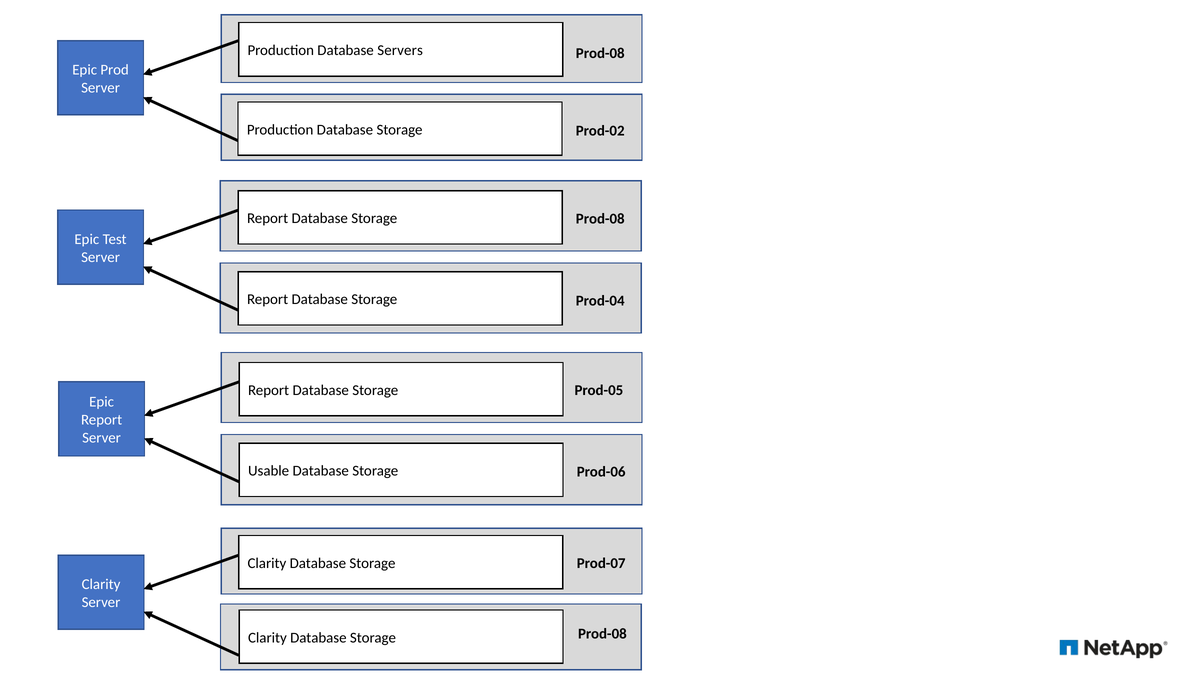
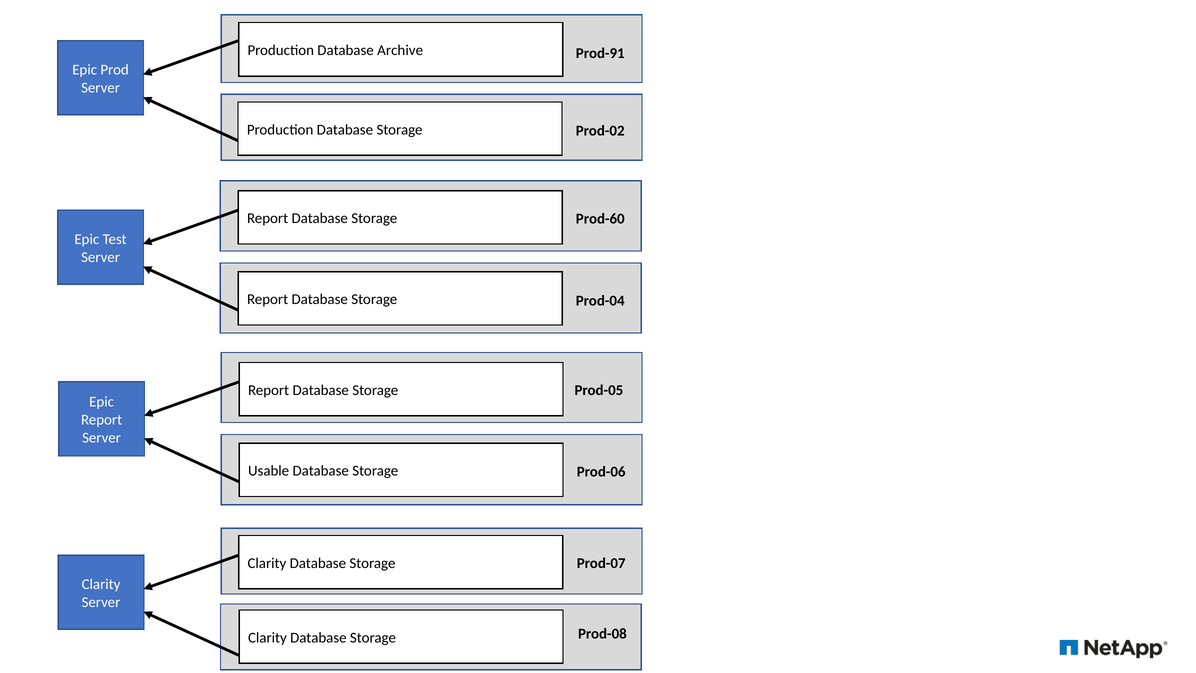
Servers: Servers -> Archive
Prod-08 at (600, 53): Prod-08 -> Prod-91
Prod-08 at (600, 219): Prod-08 -> Prod-60
